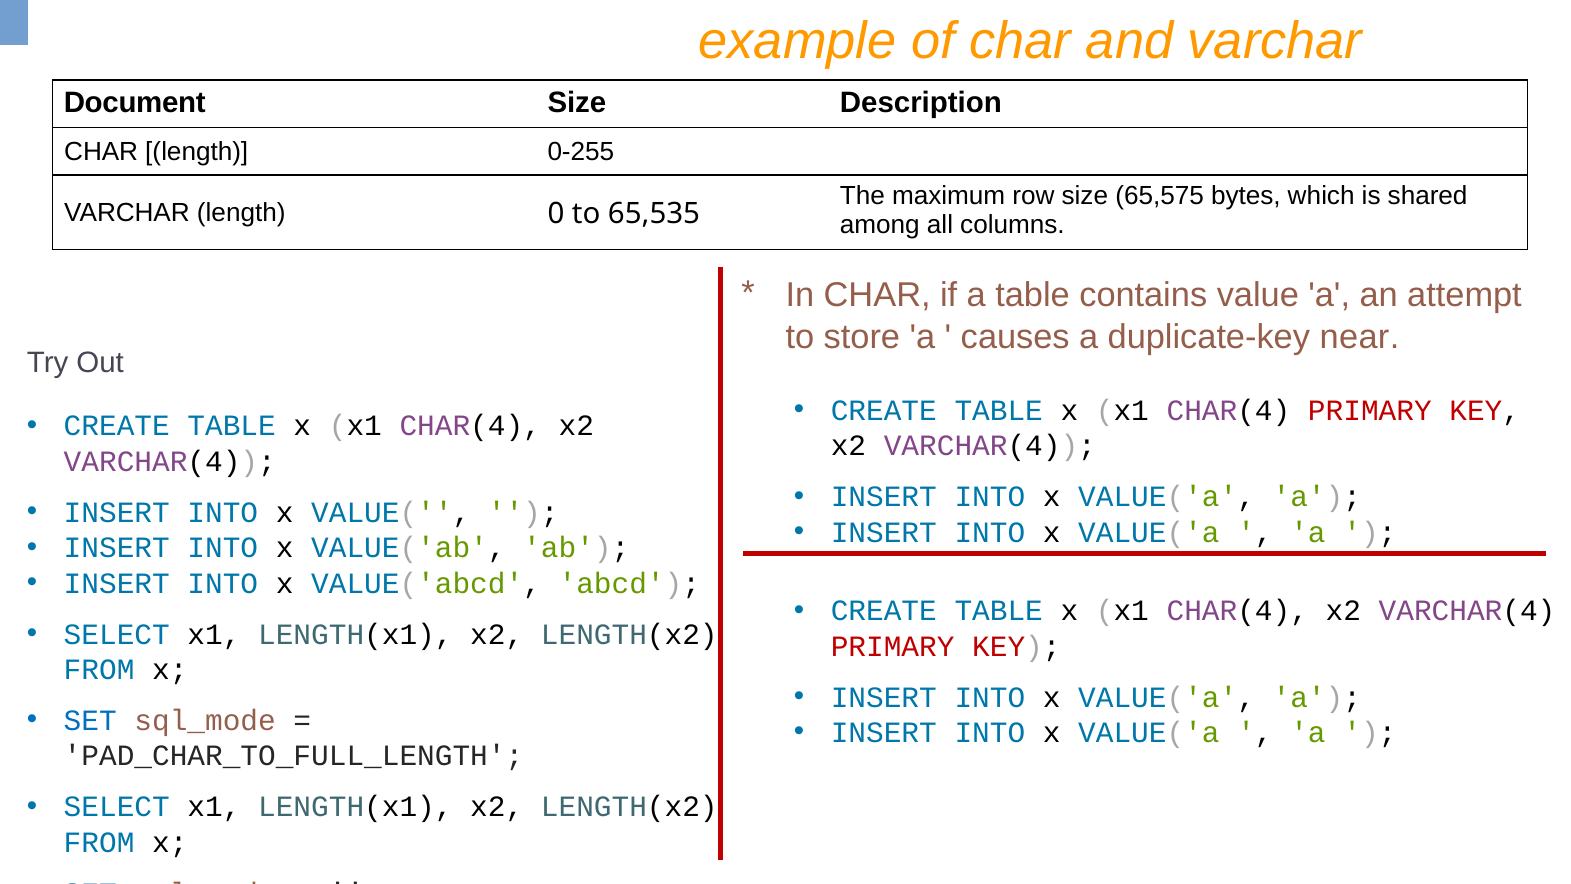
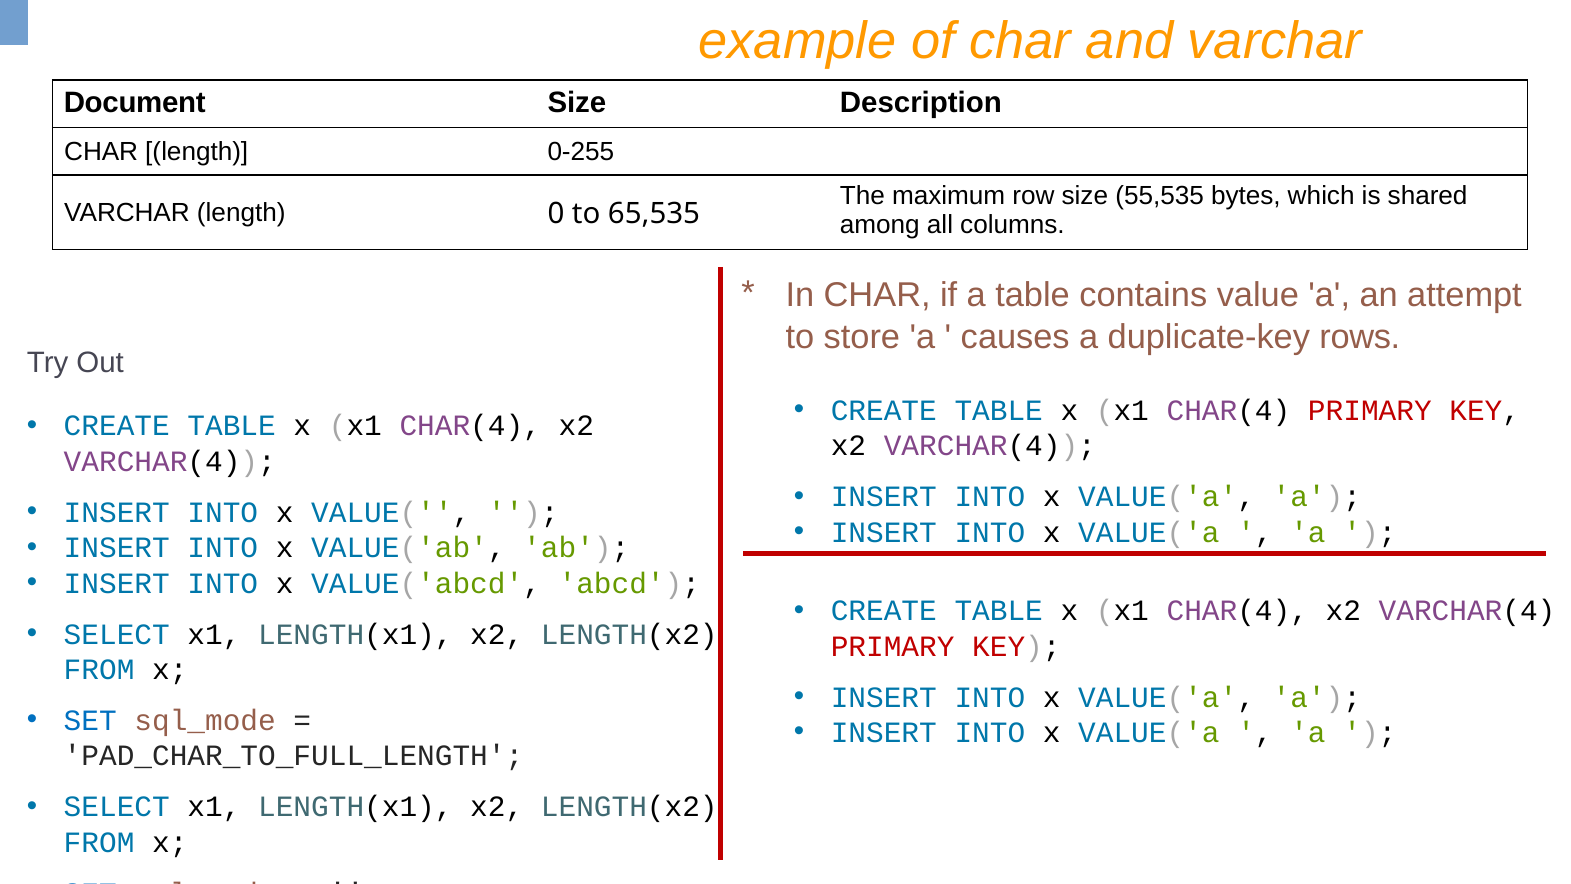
65,575: 65,575 -> 55,535
near: near -> rows
